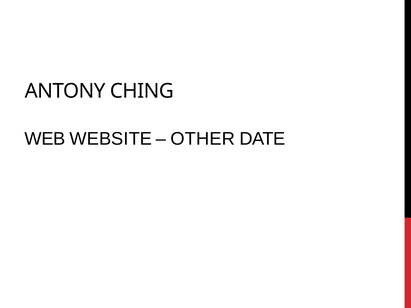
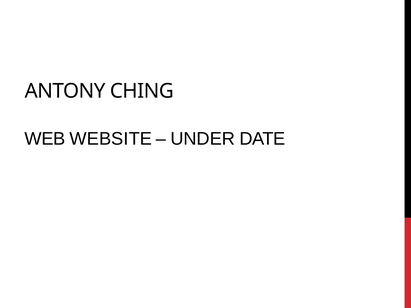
OTHER: OTHER -> UNDER
